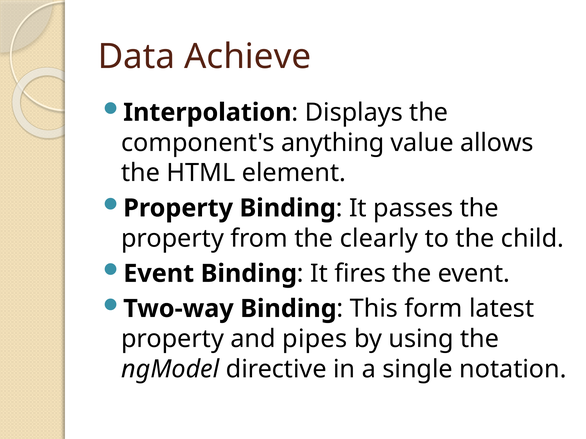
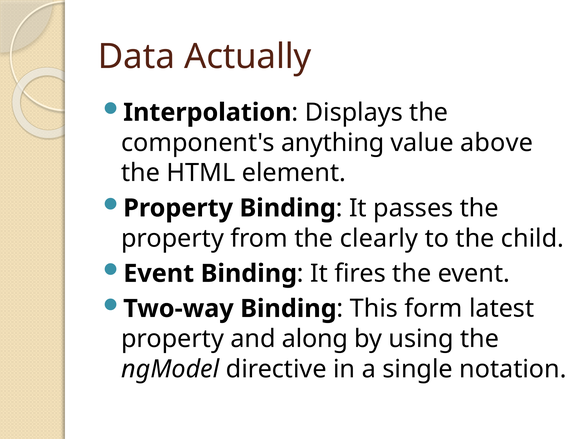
Achieve: Achieve -> Actually
allows: allows -> above
pipes: pipes -> along
